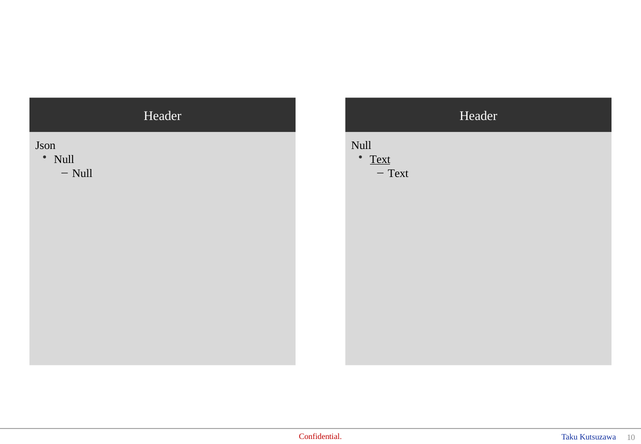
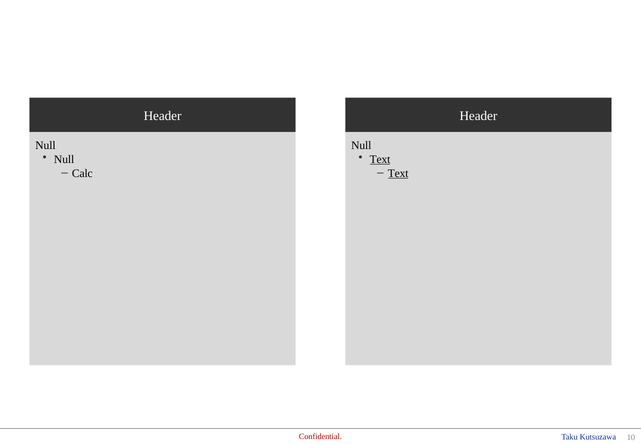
Json at (45, 145): Json -> Null
Null at (82, 173): Null -> Calc
Text at (398, 173) underline: none -> present
